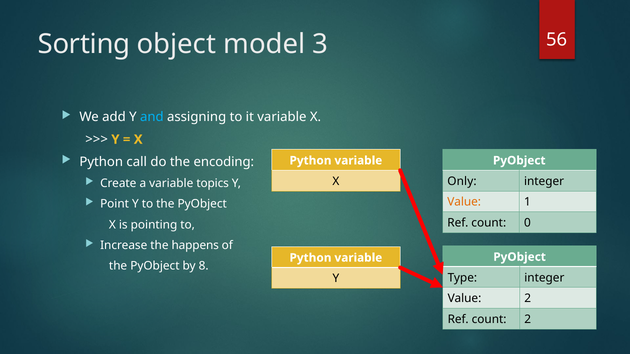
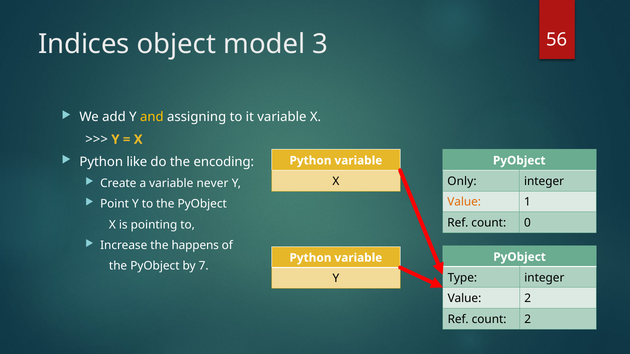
Sorting: Sorting -> Indices
and colour: light blue -> yellow
call: call -> like
topics: topics -> never
8: 8 -> 7
